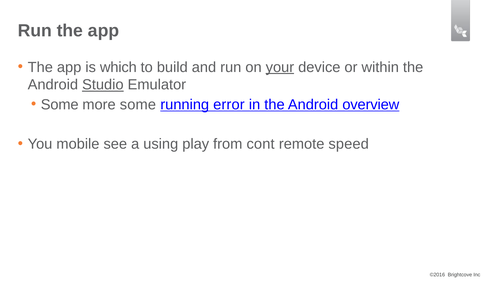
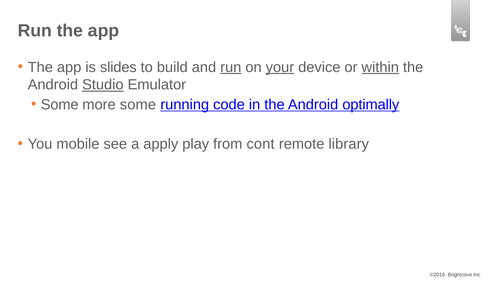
which: which -> slides
run at (231, 67) underline: none -> present
within underline: none -> present
error: error -> code
overview: overview -> optimally
using: using -> apply
speed: speed -> library
